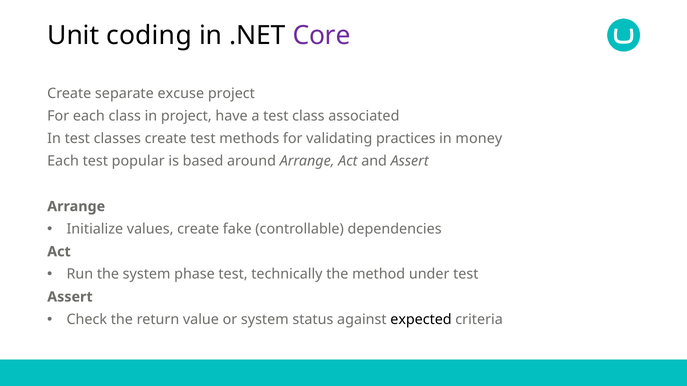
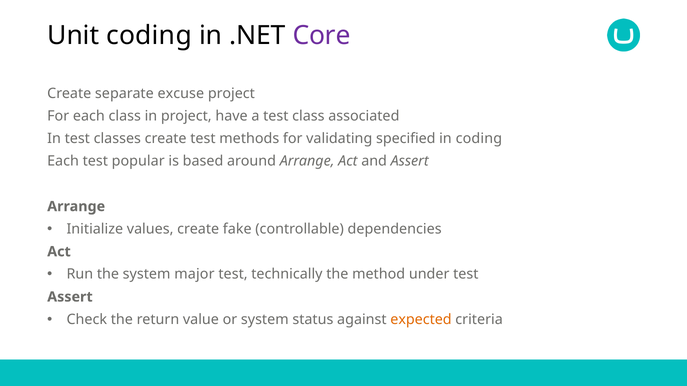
practices: practices -> specified
in money: money -> coding
phase: phase -> major
expected colour: black -> orange
